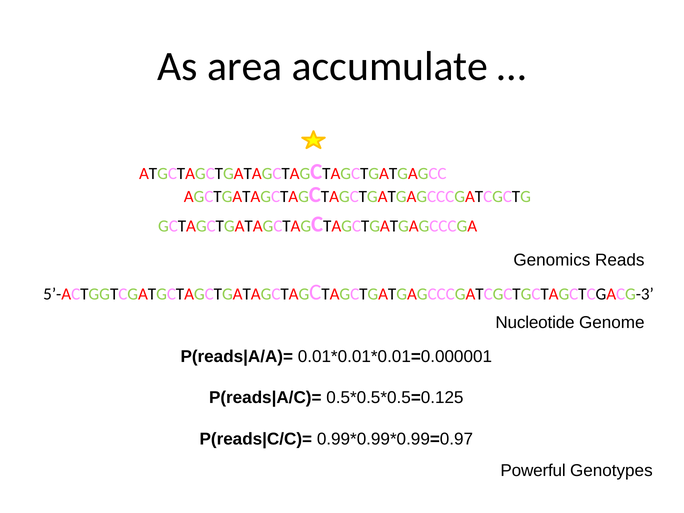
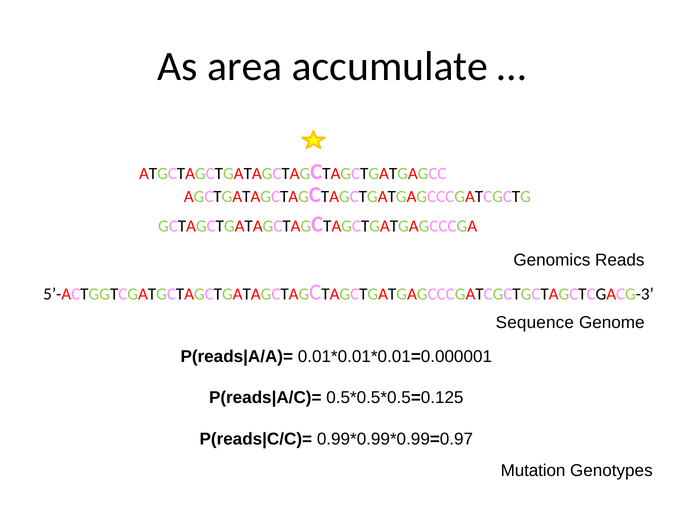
Nucleotide: Nucleotide -> Sequence
Powerful: Powerful -> Mutation
